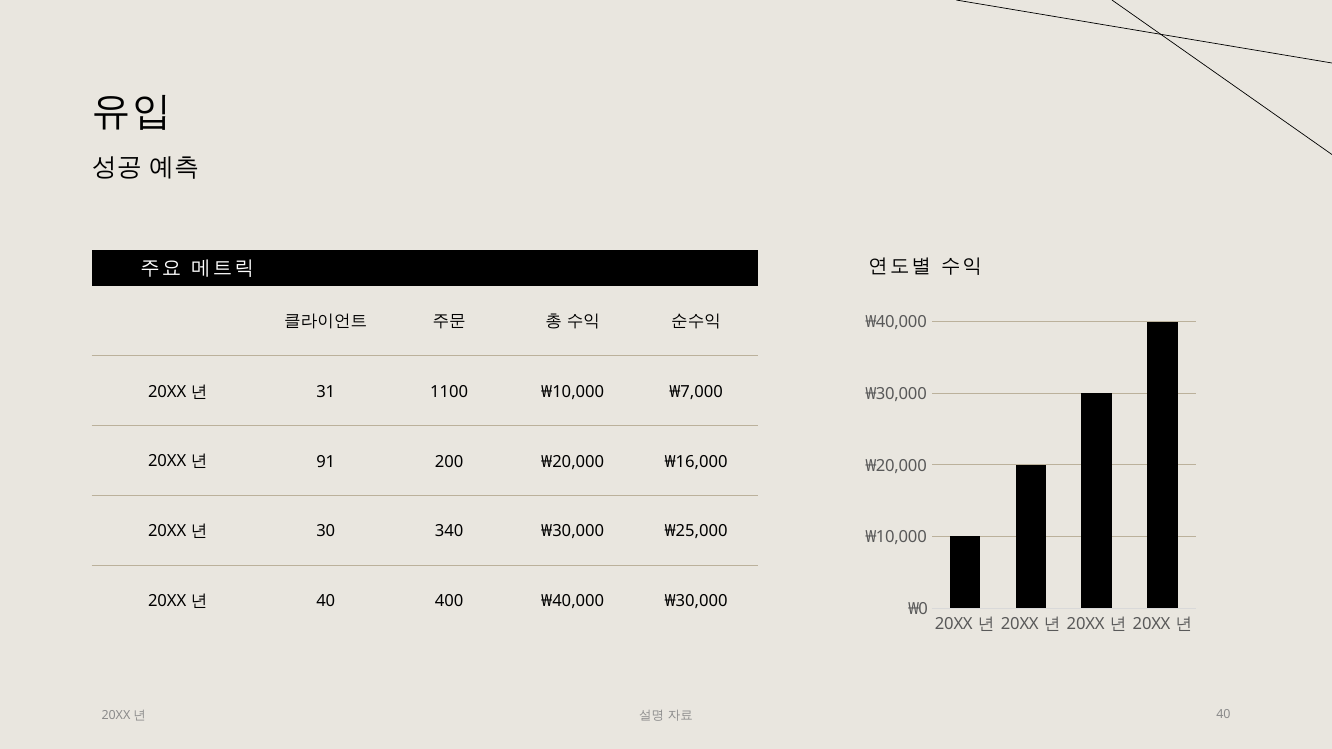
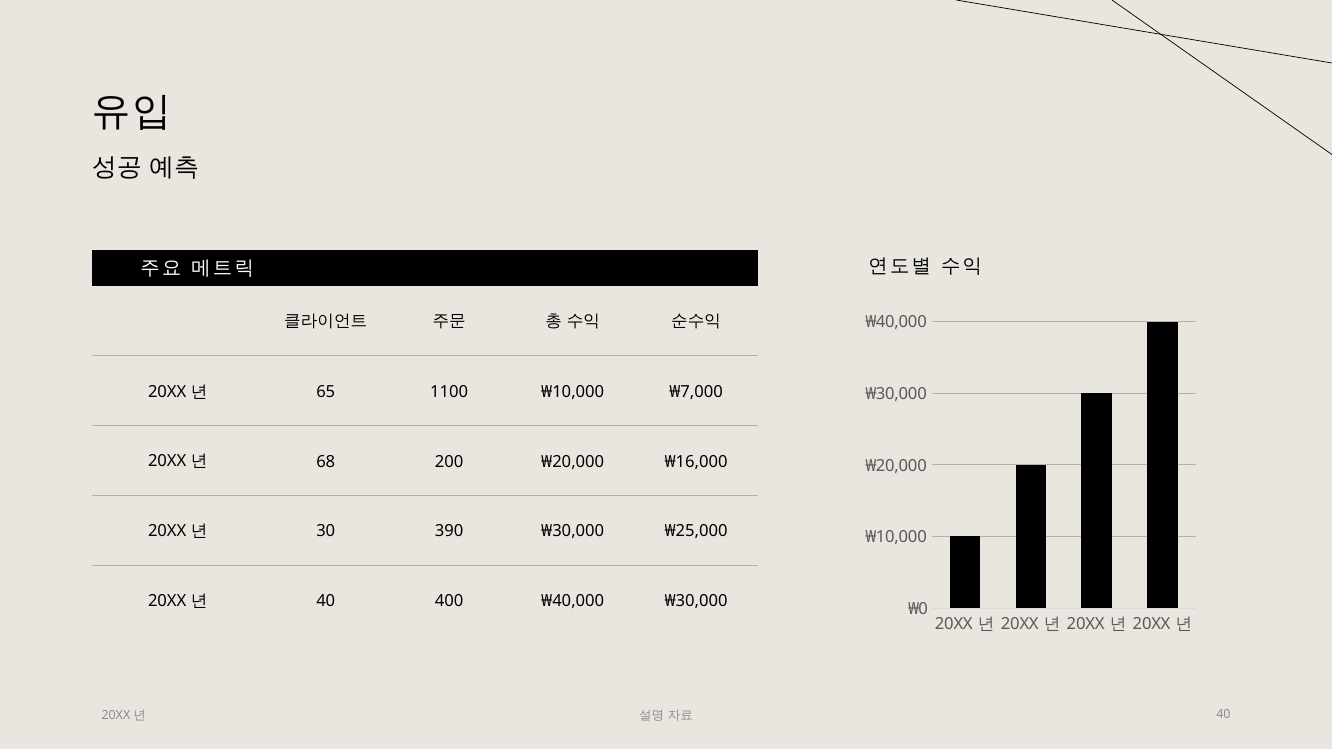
31: 31 -> 65
91: 91 -> 68
340: 340 -> 390
